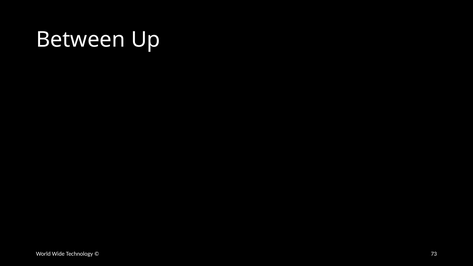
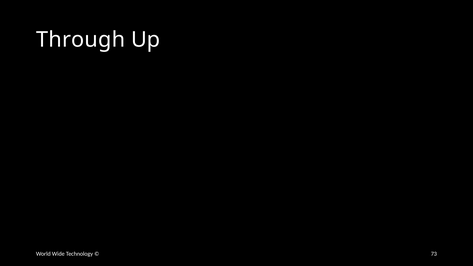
Between: Between -> Through
